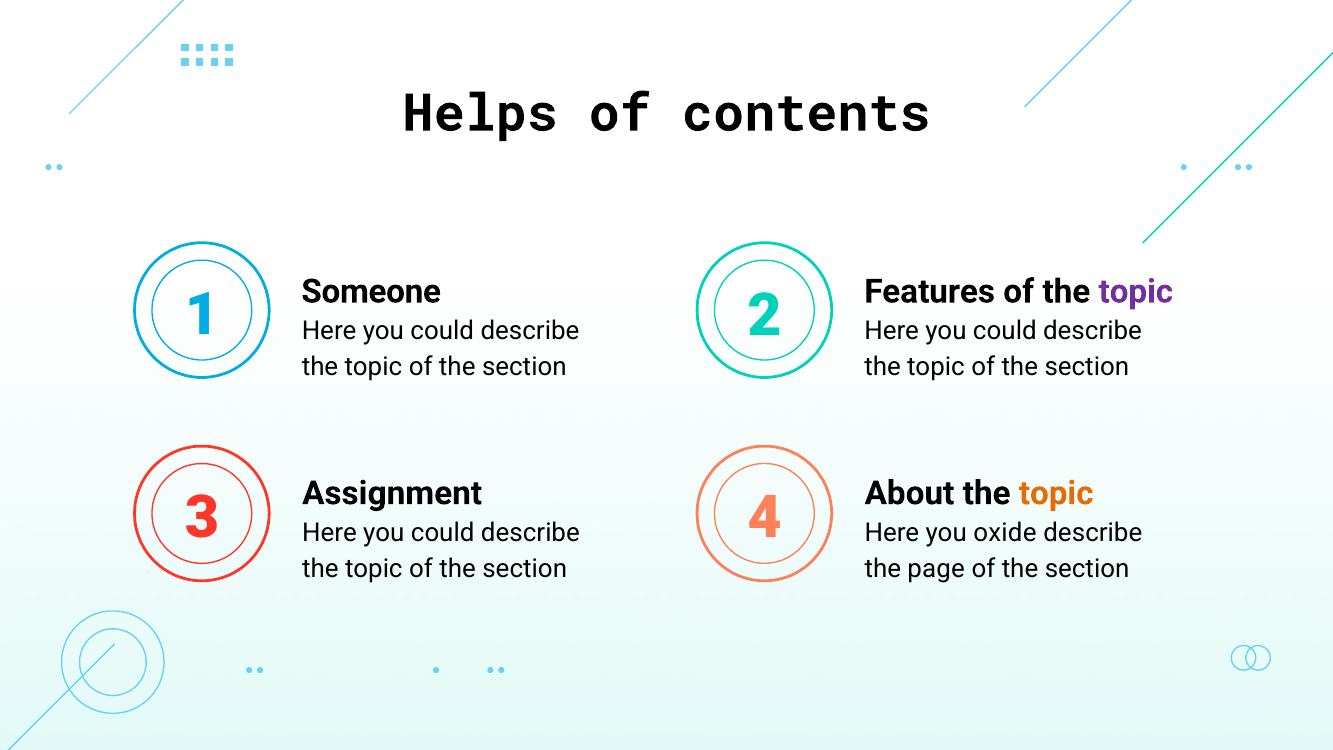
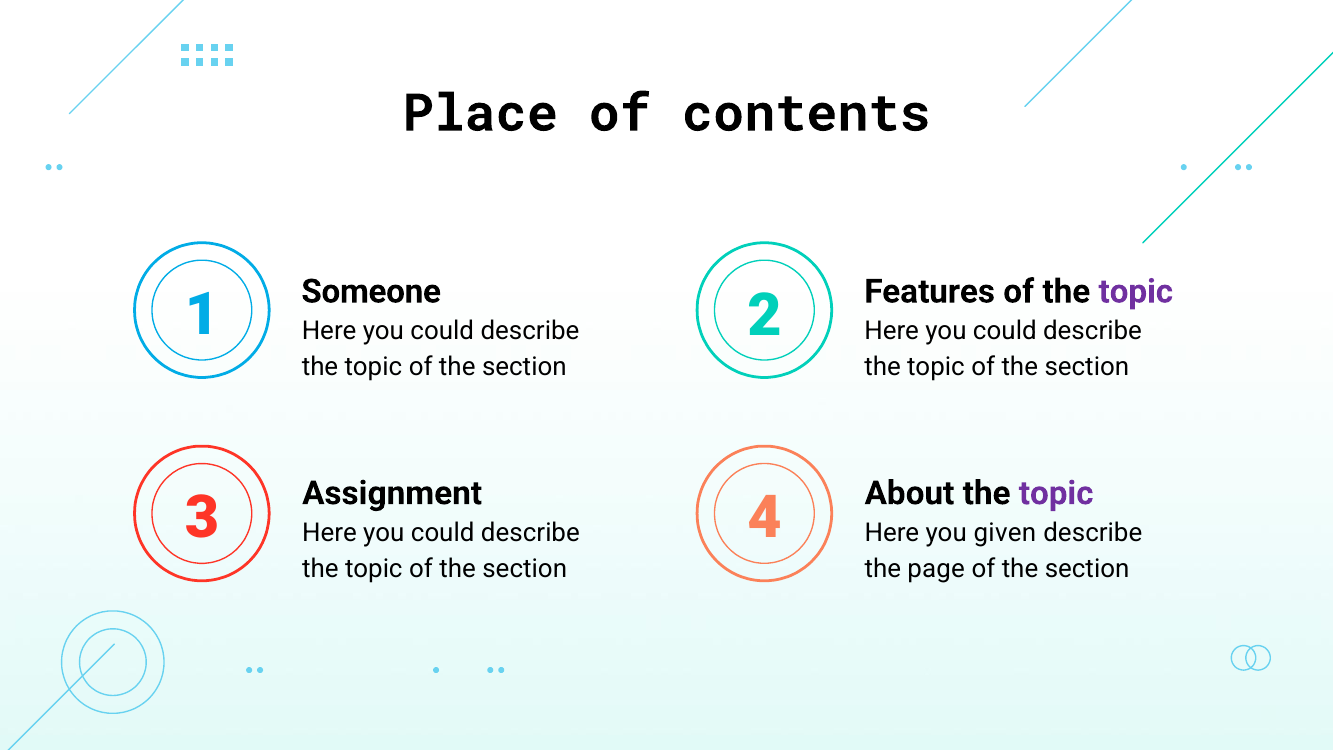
Helps: Helps -> Place
topic at (1056, 493) colour: orange -> purple
oxide: oxide -> given
